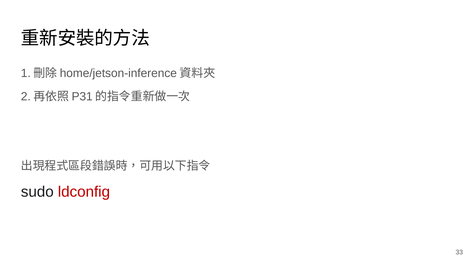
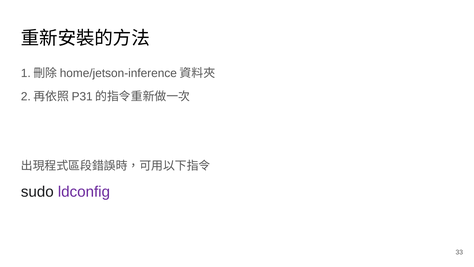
ldconfig colour: red -> purple
